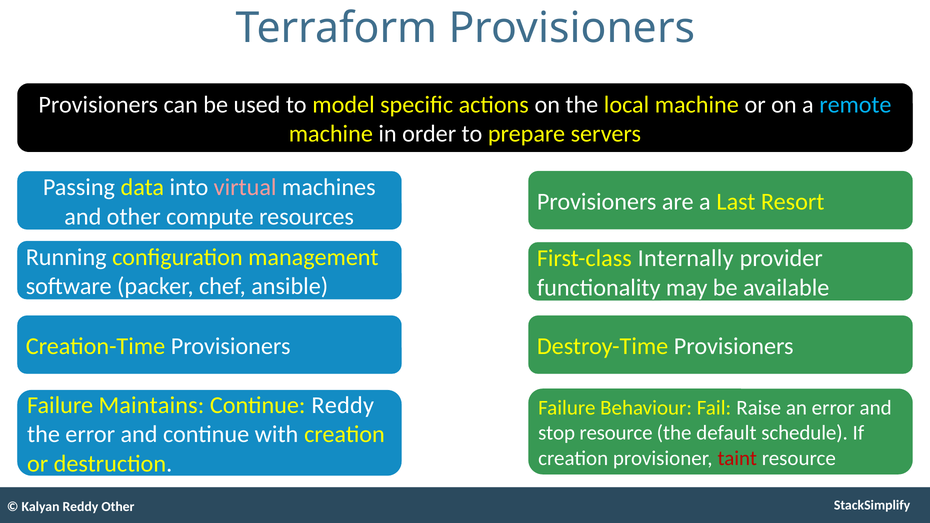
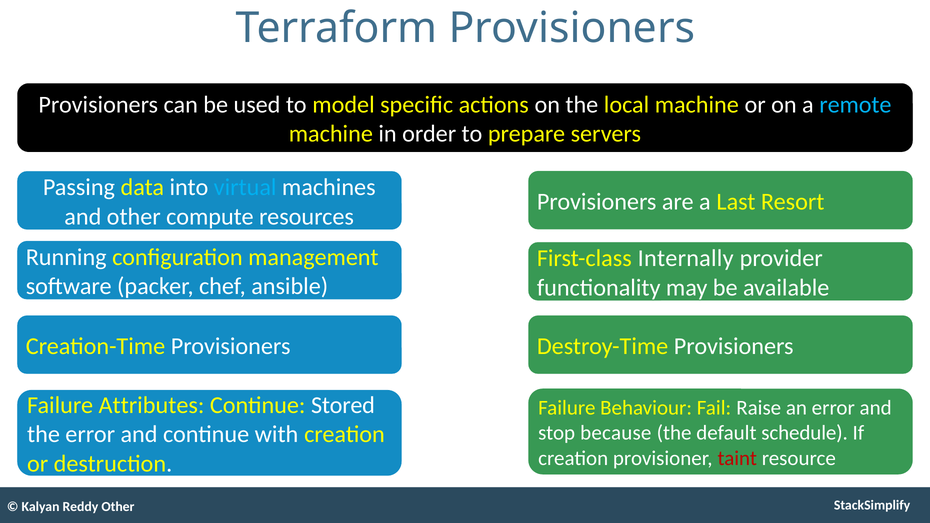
virtual colour: pink -> light blue
Maintains: Maintains -> Attributes
Continue Reddy: Reddy -> Stored
stop resource: resource -> because
